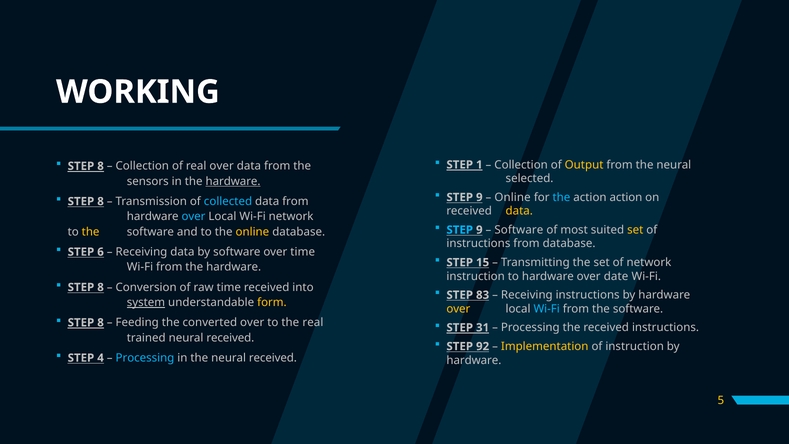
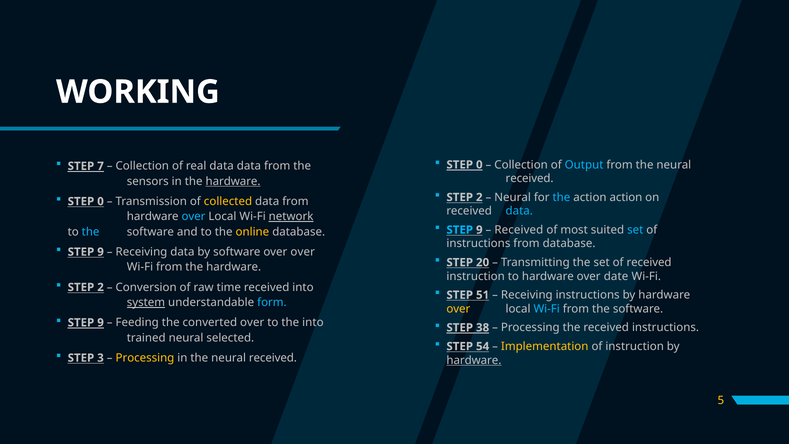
1 at (479, 165): 1 -> 0
Output colour: yellow -> light blue
8 at (101, 166): 8 -> 7
real over: over -> data
selected at (530, 178): selected -> received
9 at (479, 197): 9 -> 2
Online at (513, 197): Online -> Neural
8 at (101, 201): 8 -> 0
collected colour: light blue -> yellow
data at (519, 211) colour: yellow -> light blue
network at (291, 217) underline: none -> present
Software at (519, 230): Software -> Received
set at (635, 230) colour: yellow -> light blue
the at (91, 232) colour: yellow -> light blue
6 at (101, 252): 6 -> 9
over time: time -> over
15: 15 -> 20
of network: network -> received
8 at (101, 287): 8 -> 2
83: 83 -> 51
form colour: yellow -> light blue
8 at (101, 322): 8 -> 9
the real: real -> into
31: 31 -> 38
trained neural received: received -> selected
92: 92 -> 54
4: 4 -> 3
Processing at (145, 358) colour: light blue -> yellow
hardware at (474, 360) underline: none -> present
